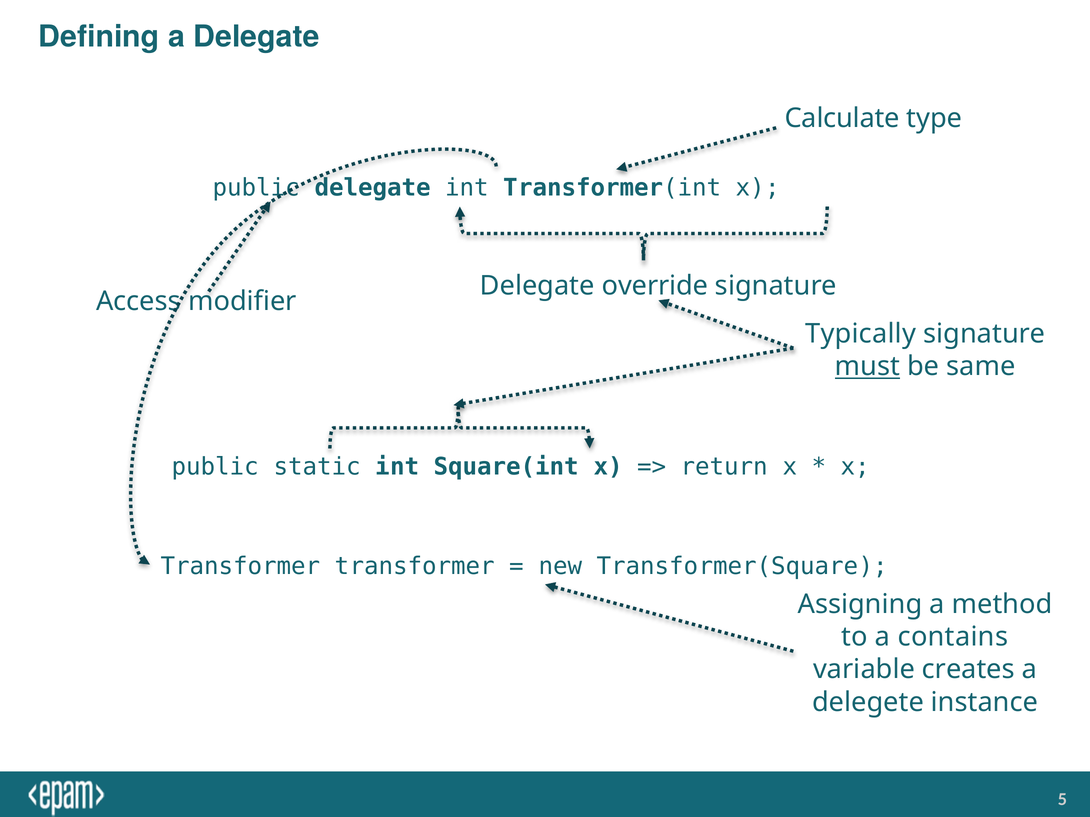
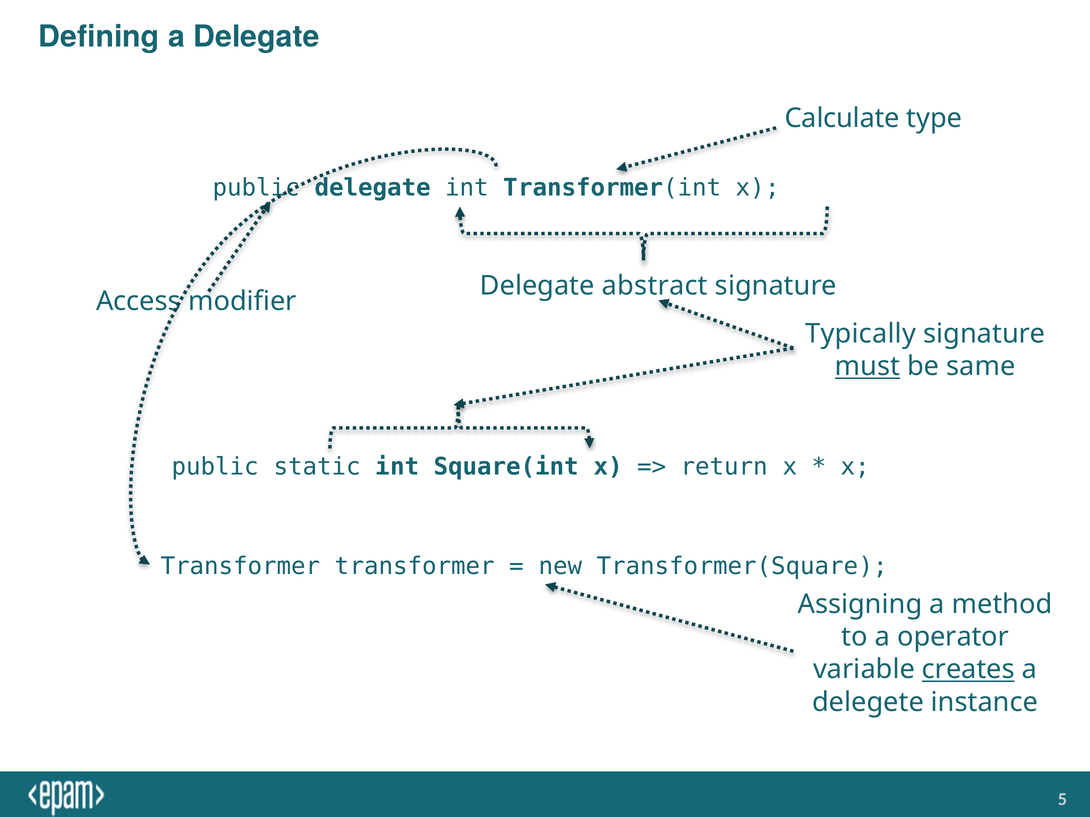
override: override -> abstract
contains: contains -> operator
creates underline: none -> present
